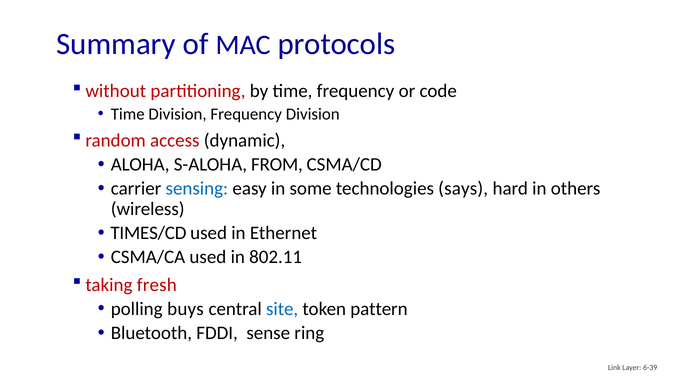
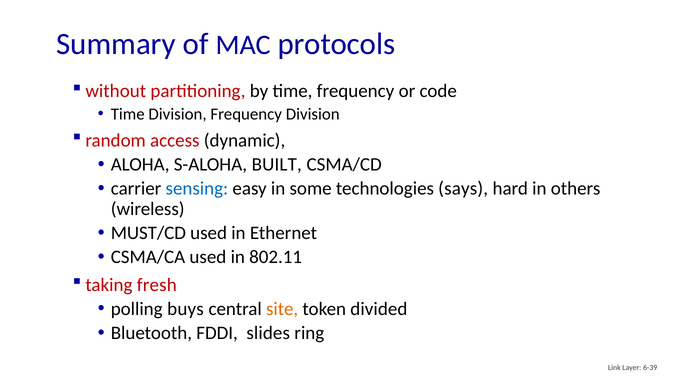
FROM: FROM -> BUILT
TIMES/CD: TIMES/CD -> MUST/CD
site colour: blue -> orange
pattern: pattern -> divided
sense: sense -> slides
